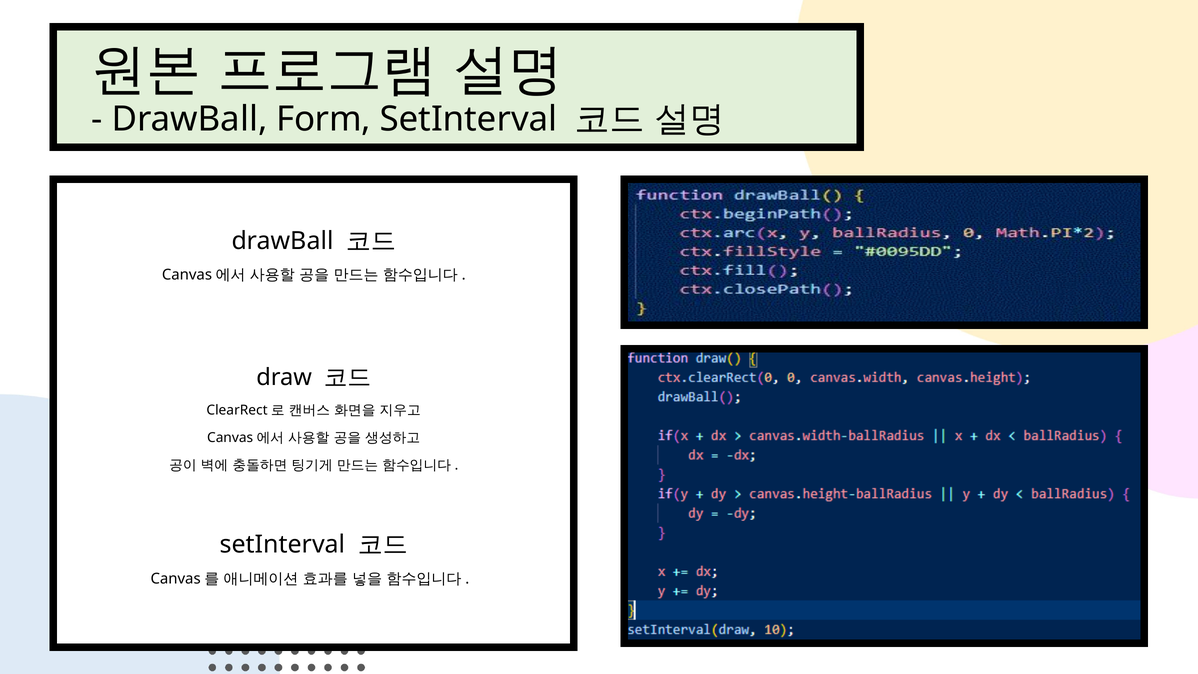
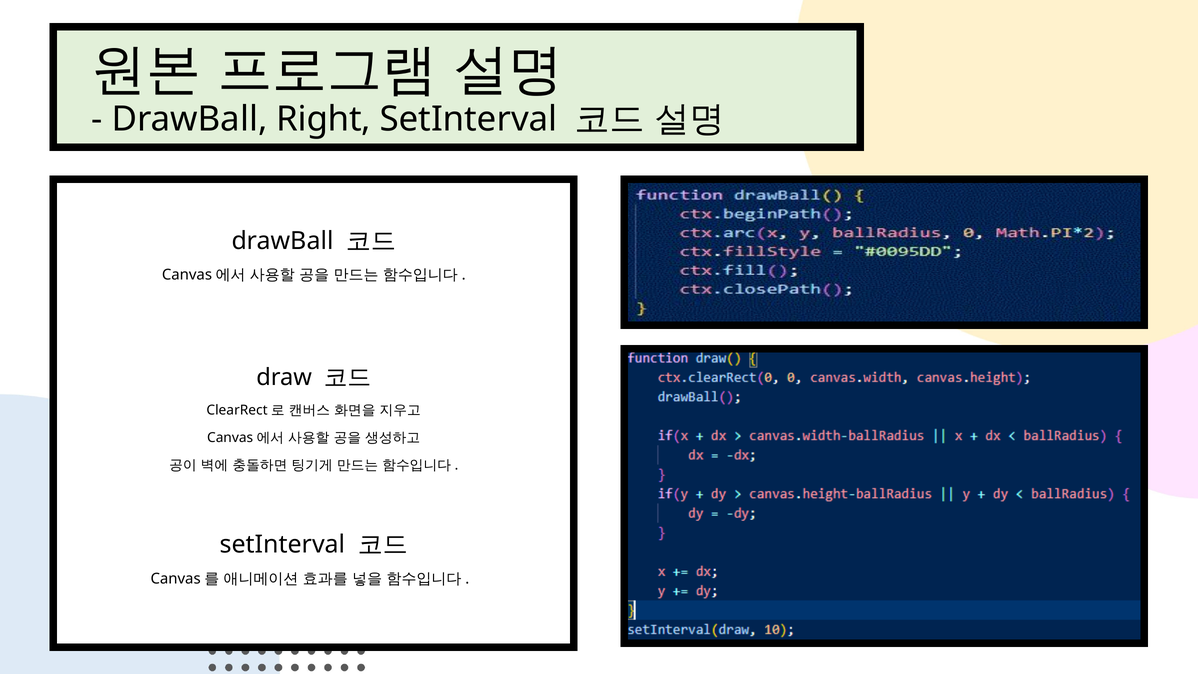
Form: Form -> Right
